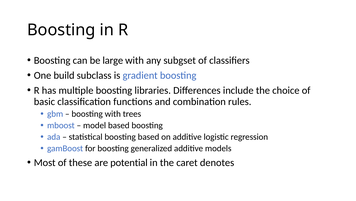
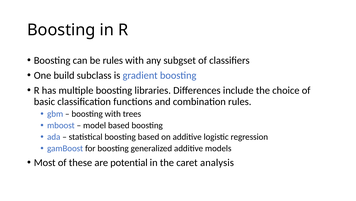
be large: large -> rules
denotes: denotes -> analysis
